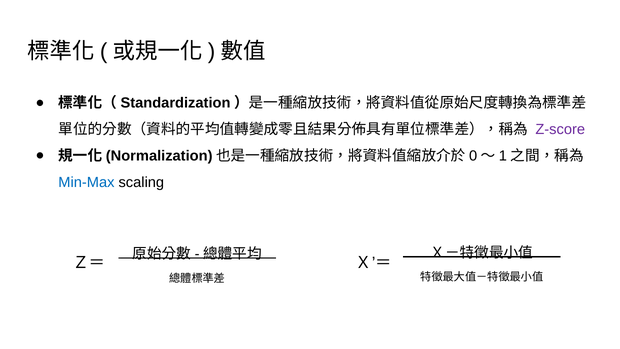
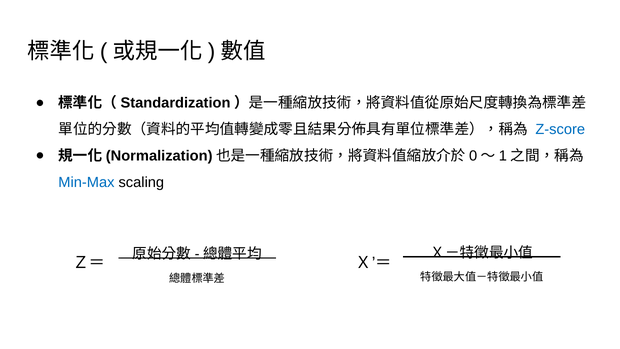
Z-score colour: purple -> blue
